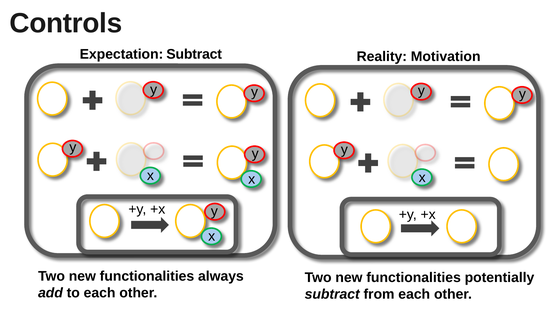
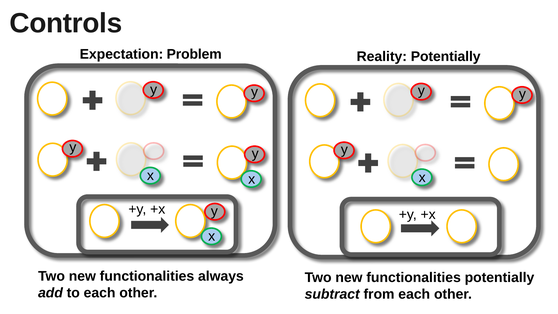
Expectation Subtract: Subtract -> Problem
Reality Motivation: Motivation -> Potentially
